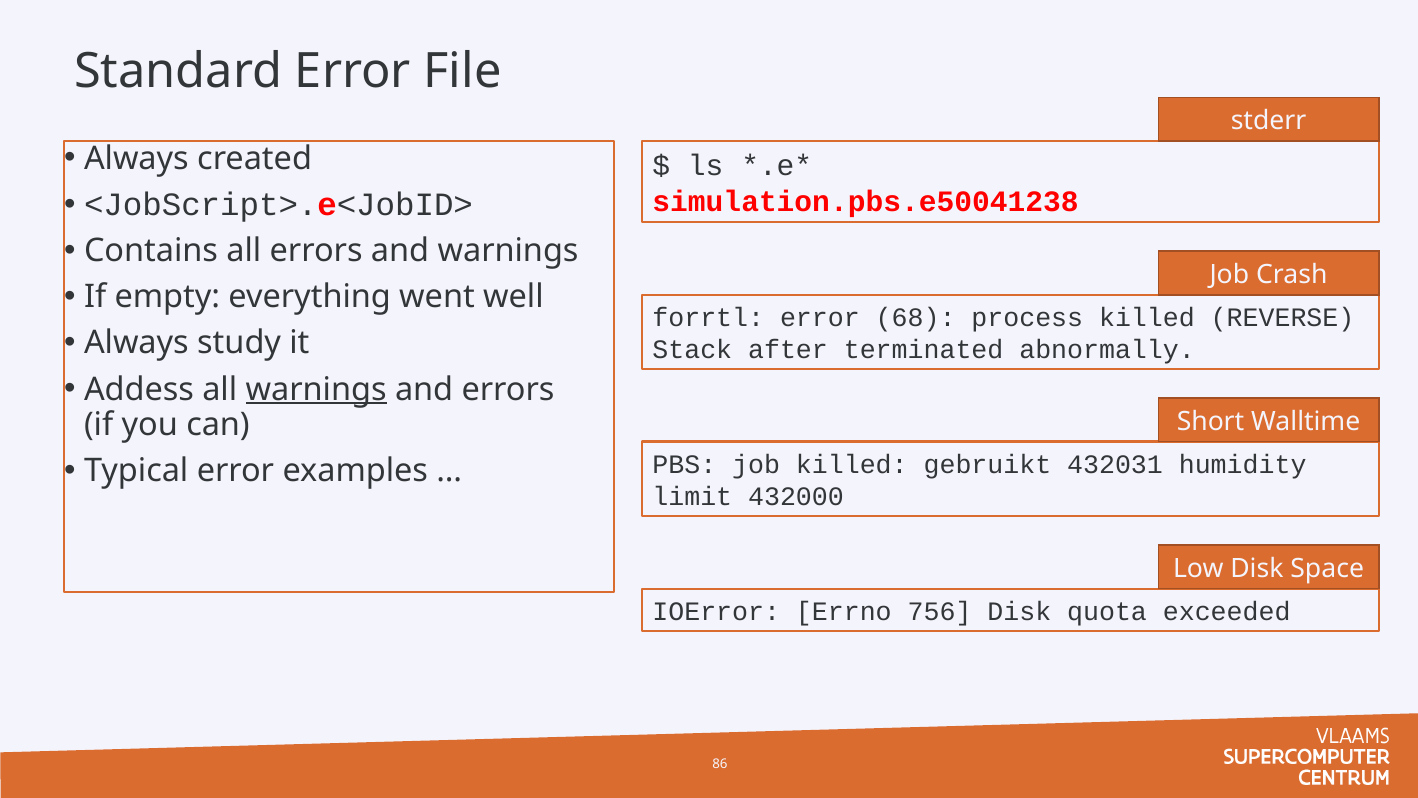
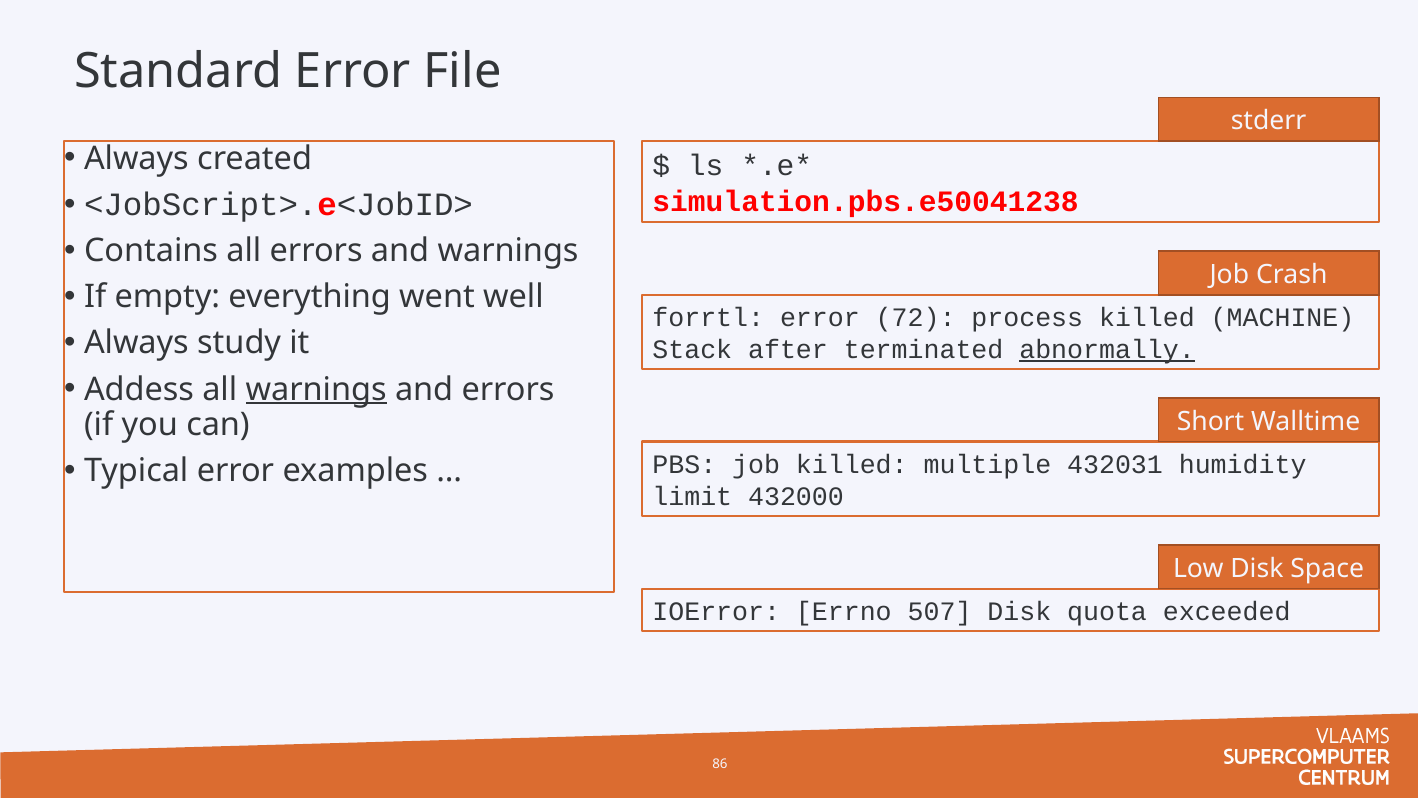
68: 68 -> 72
REVERSE: REVERSE -> MACHINE
abnormally underline: none -> present
gebruikt: gebruikt -> multiple
756: 756 -> 507
